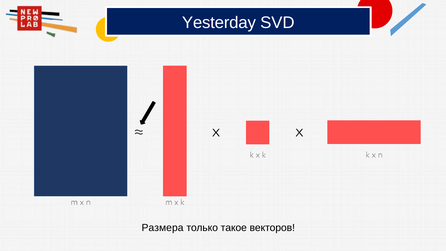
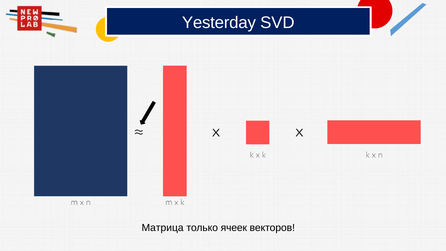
Размера: Размера -> Матрица
такое: такое -> ячеек
